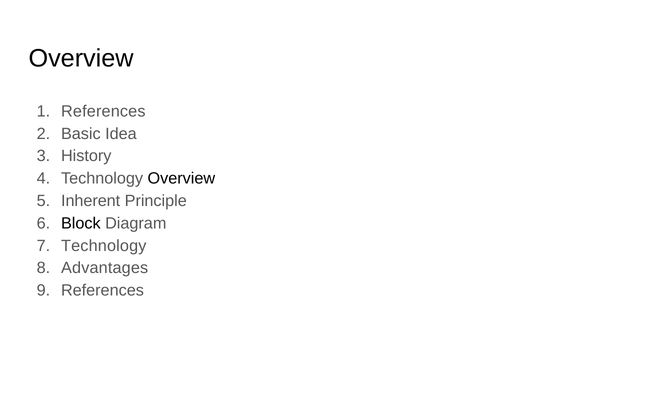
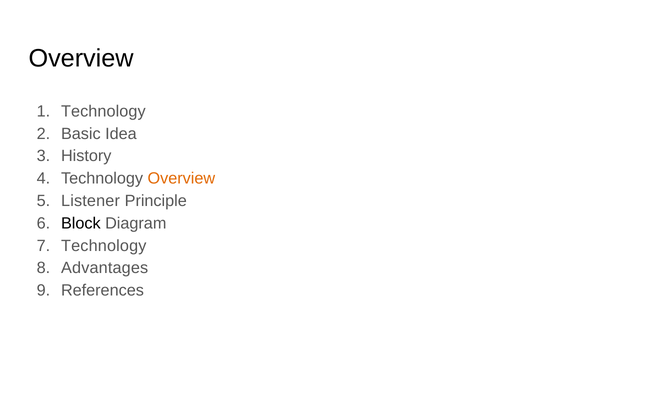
References at (103, 111): References -> Technology
Overview at (181, 178) colour: black -> orange
Inherent: Inherent -> Listener
